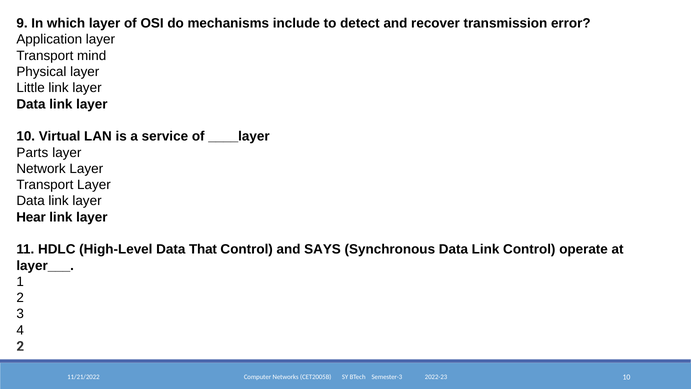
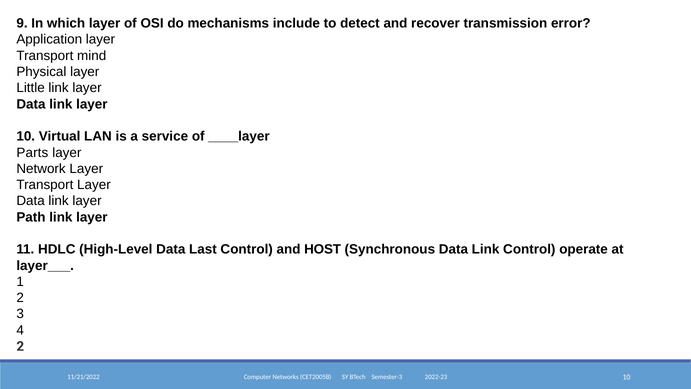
Hear: Hear -> Path
That: That -> Last
SAYS: SAYS -> HOST
